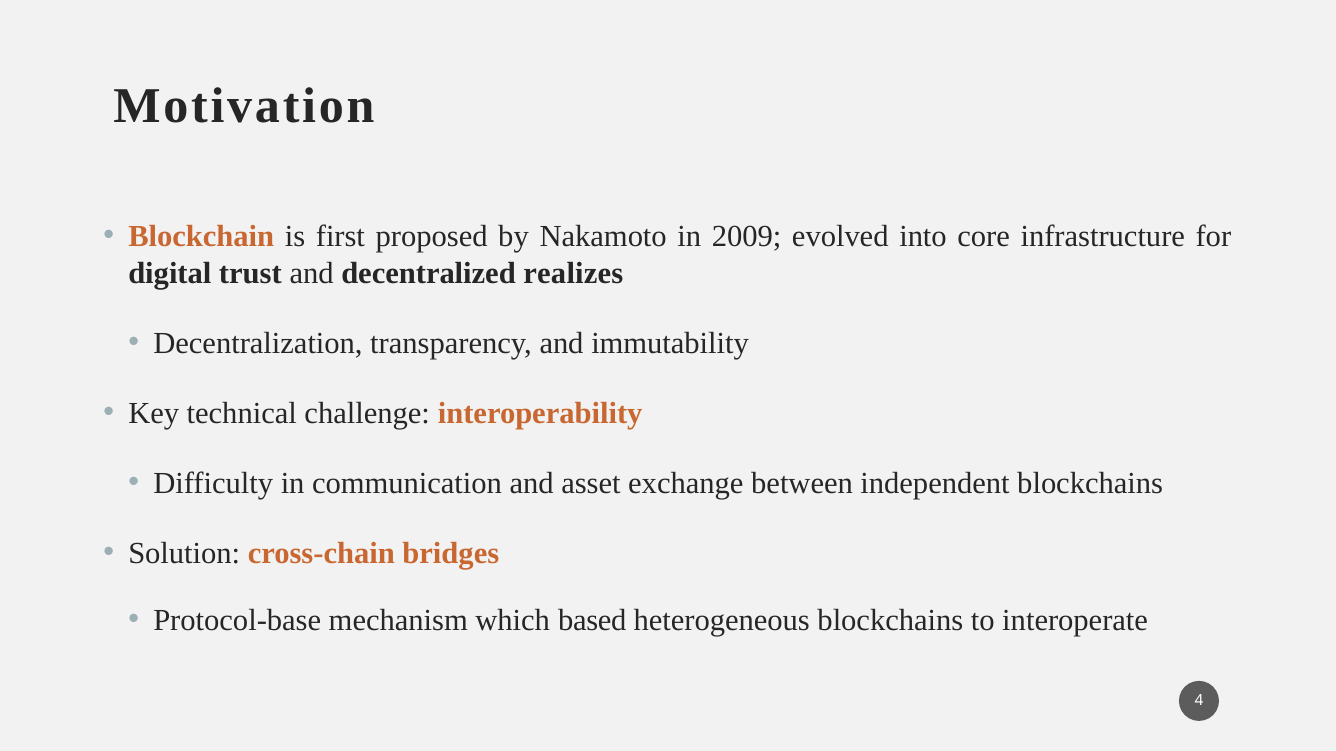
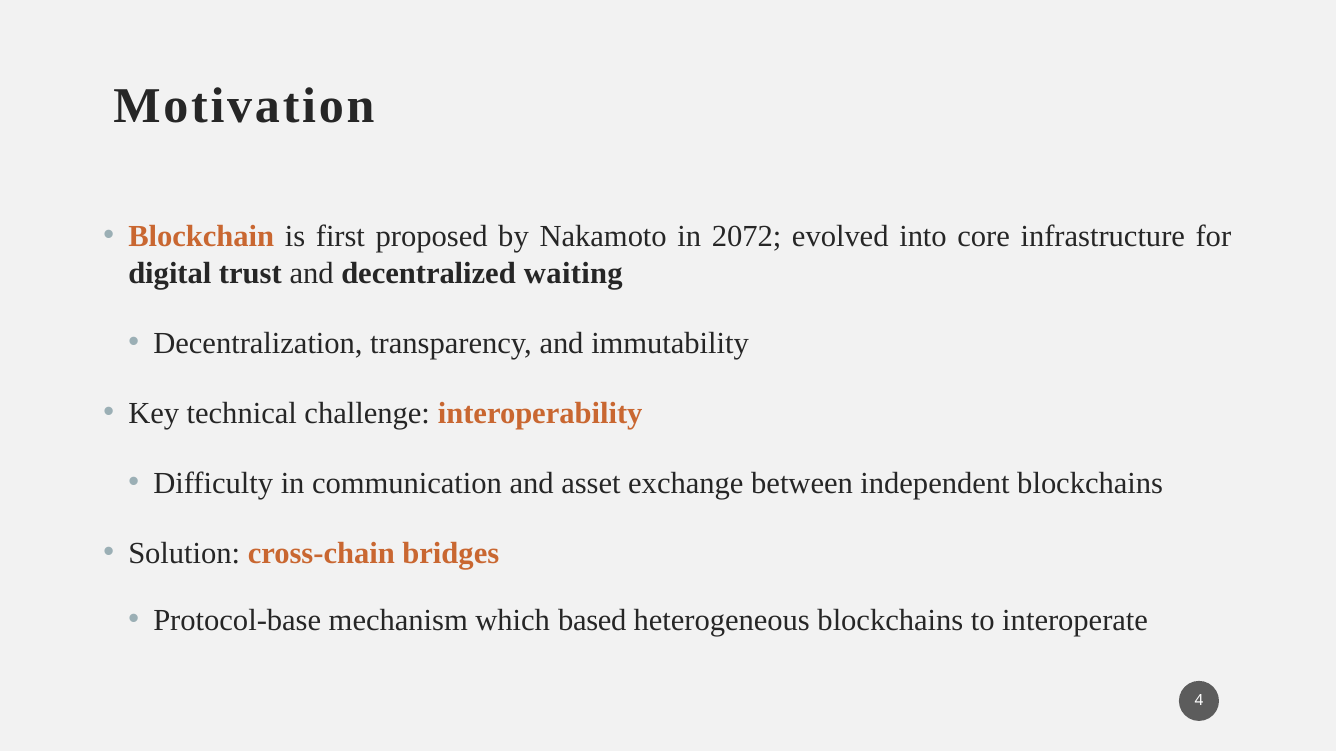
2009: 2009 -> 2072
realizes: realizes -> waiting
